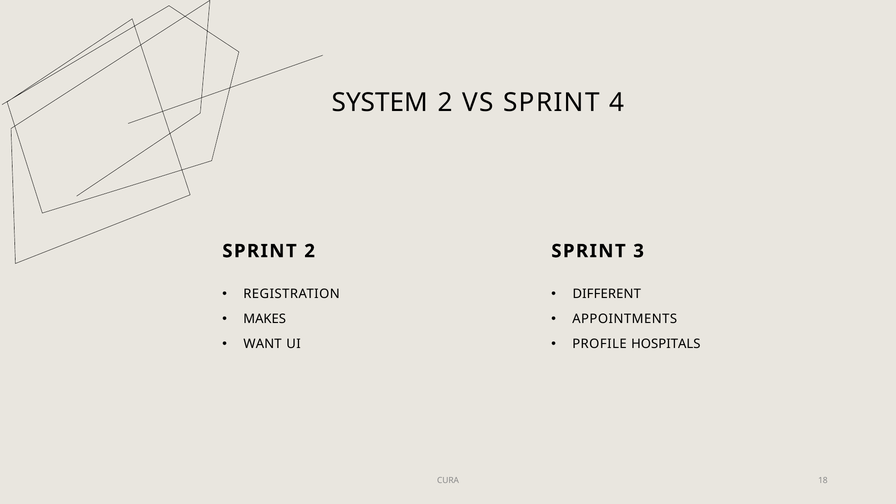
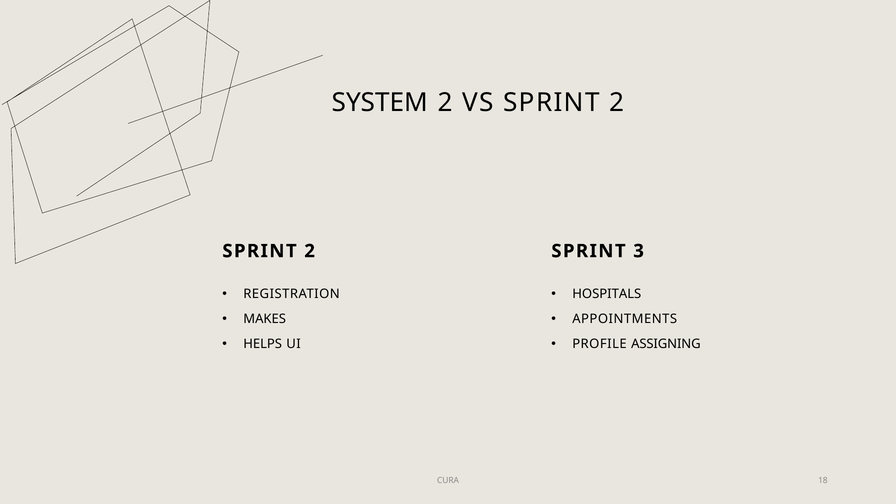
VS SPRINT 4: 4 -> 2
DIFFERENT: DIFFERENT -> HOSPITALS
WANT: WANT -> HELPS
HOSPITALS: HOSPITALS -> ASSIGNING
